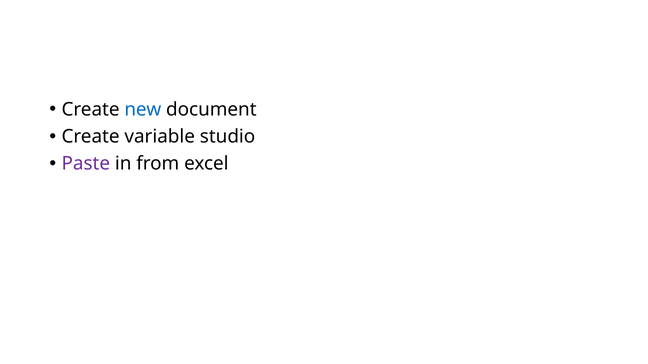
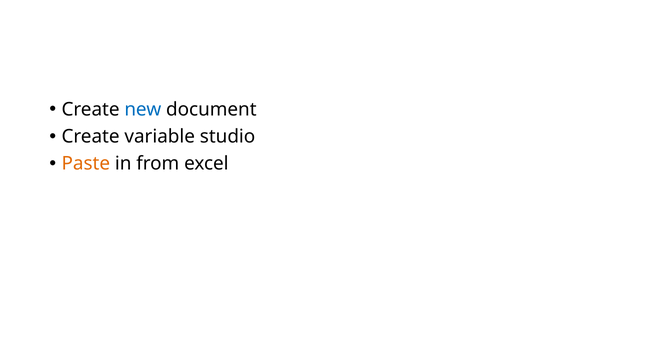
Paste colour: purple -> orange
